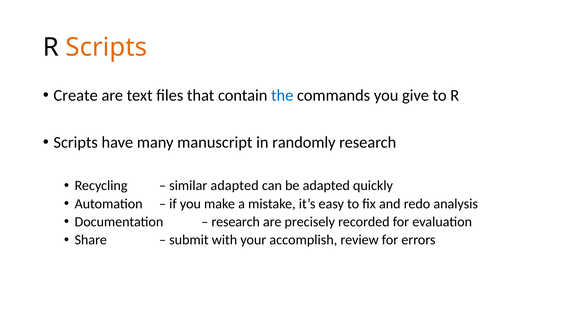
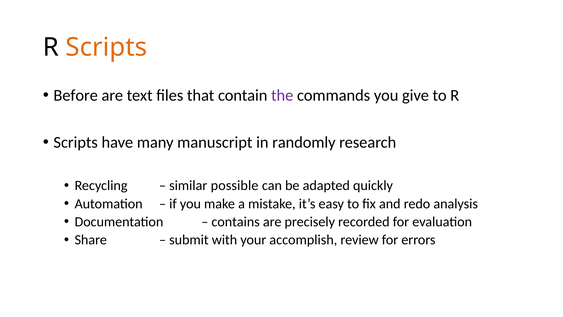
Create: Create -> Before
the colour: blue -> purple
similar adapted: adapted -> possible
research at (236, 222): research -> contains
